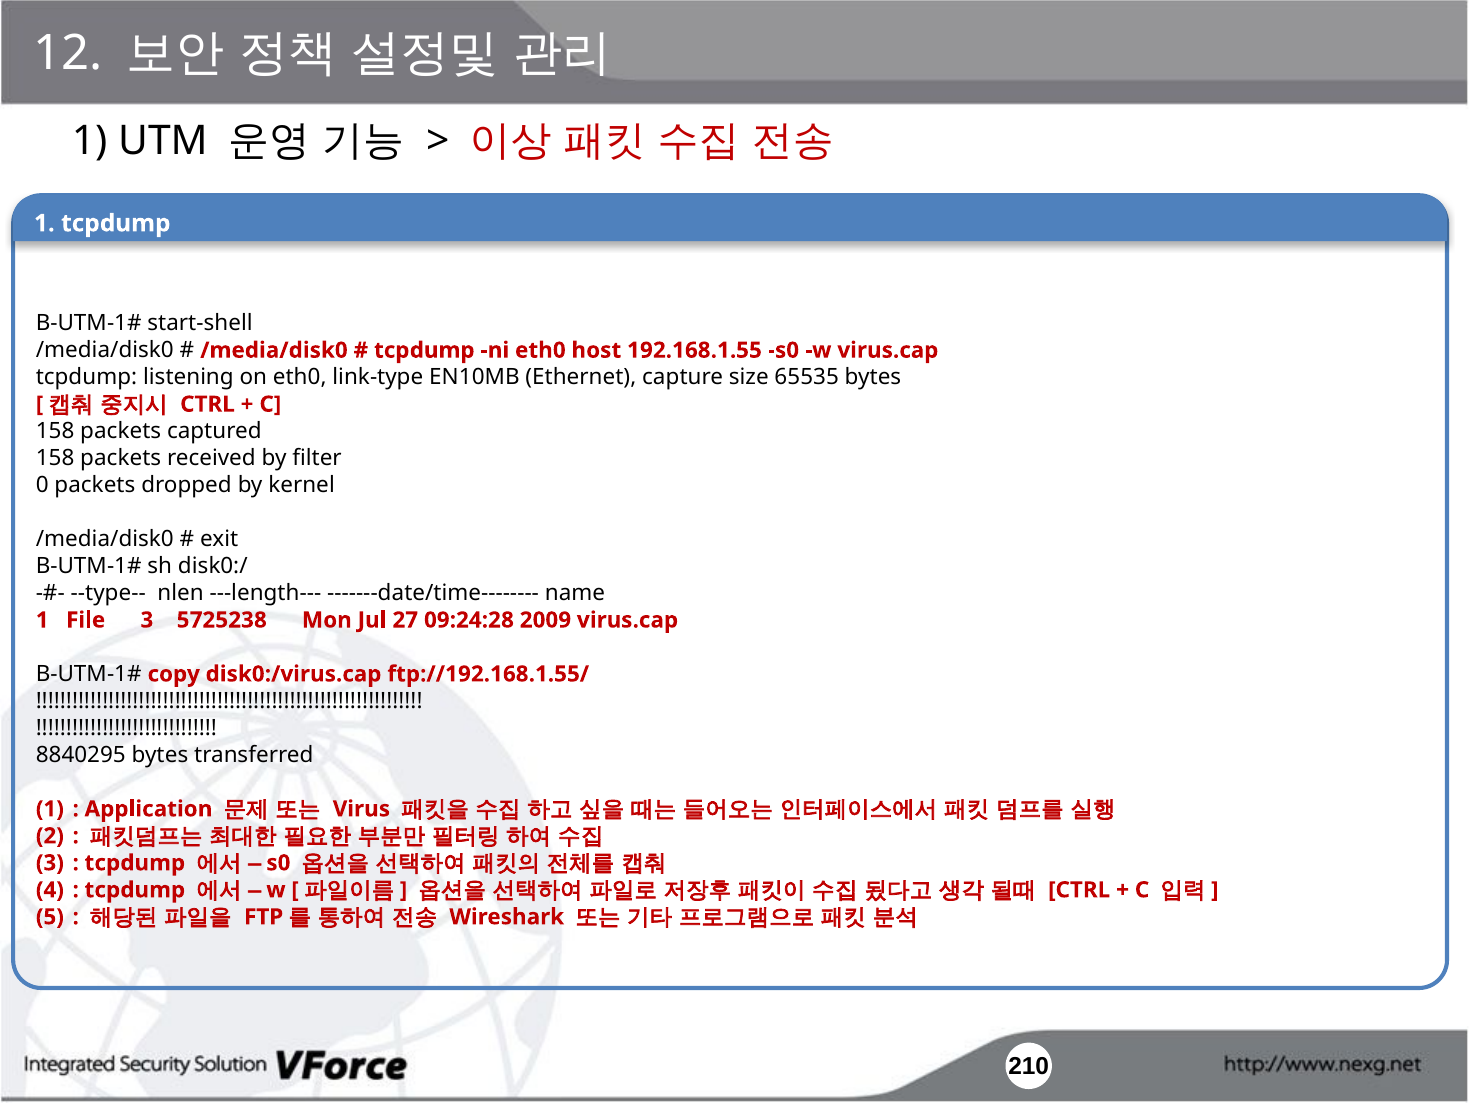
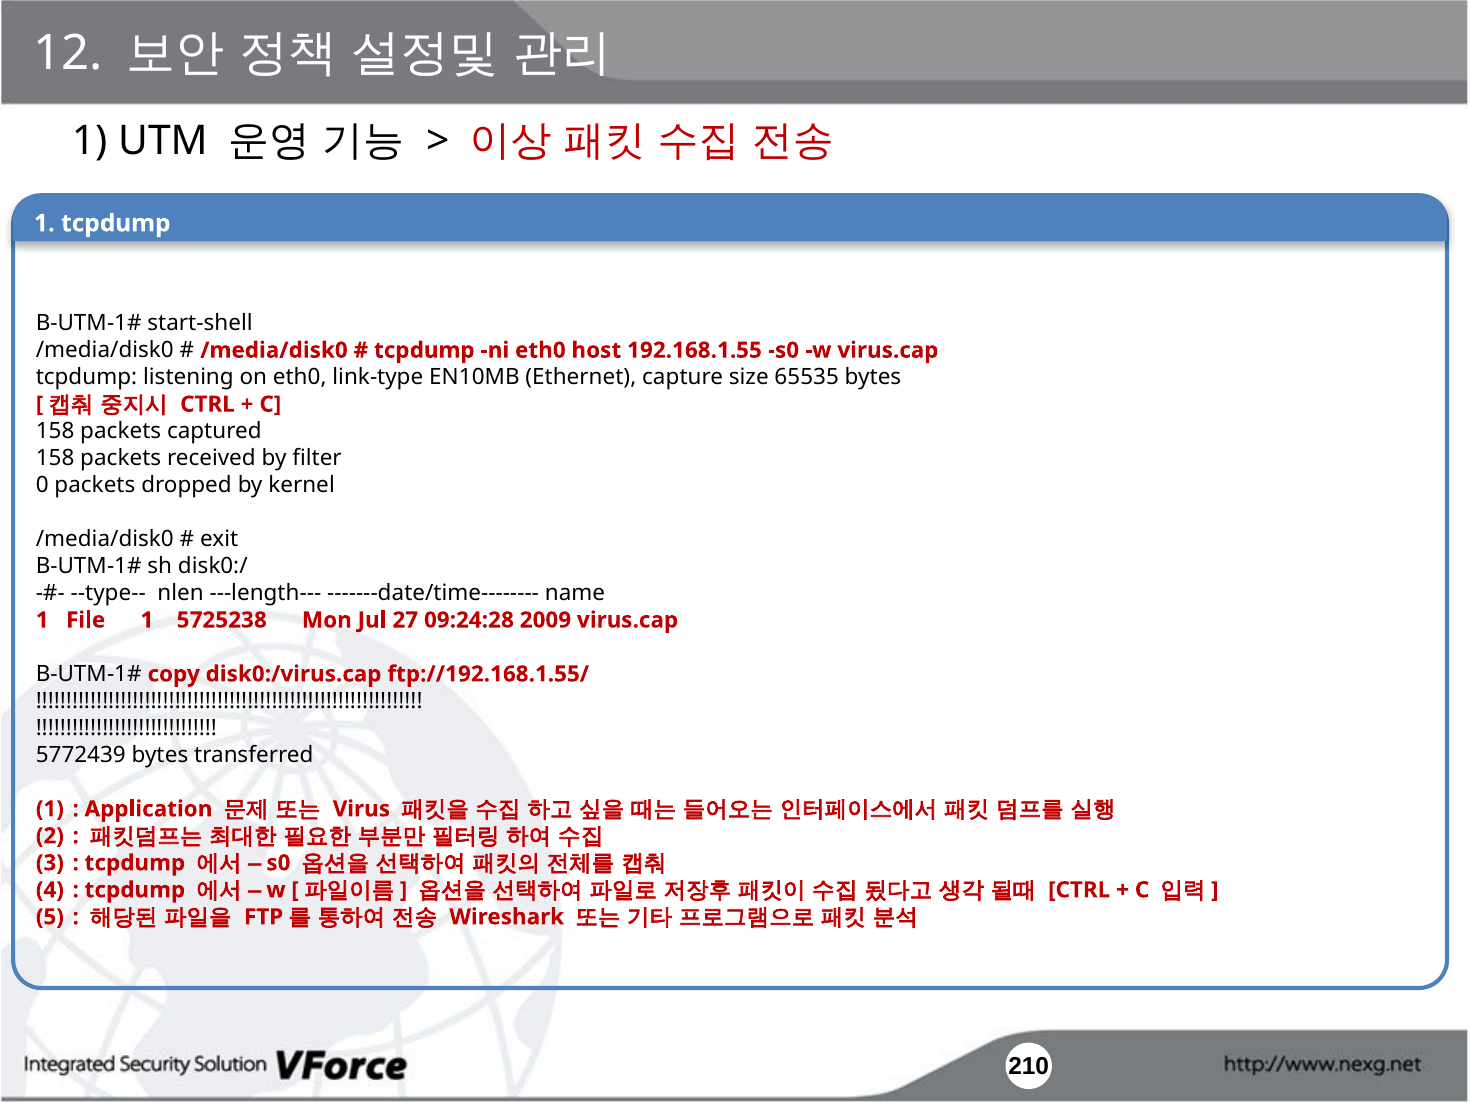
File 3: 3 -> 1
8840295: 8840295 -> 5772439
